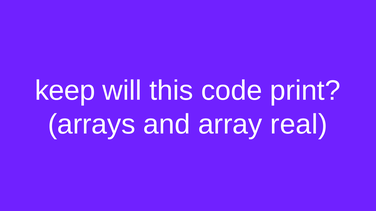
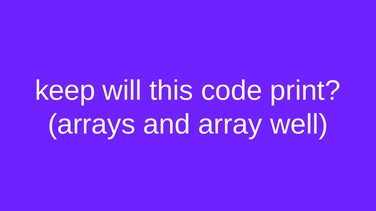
real: real -> well
